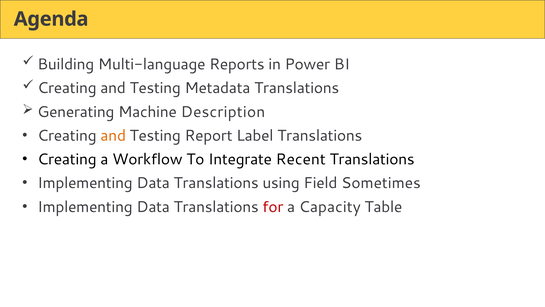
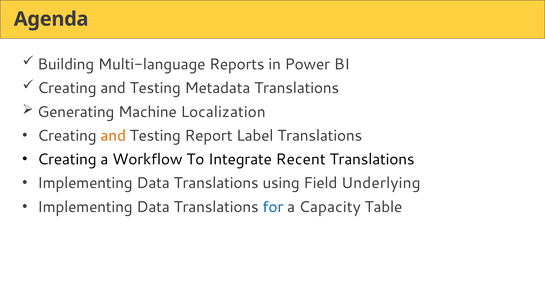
Description: Description -> Localization
Sometimes: Sometimes -> Underlying
for colour: red -> blue
